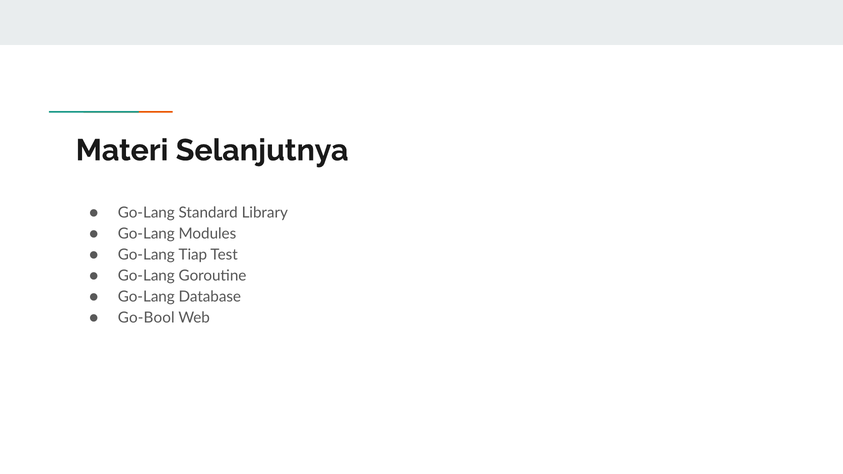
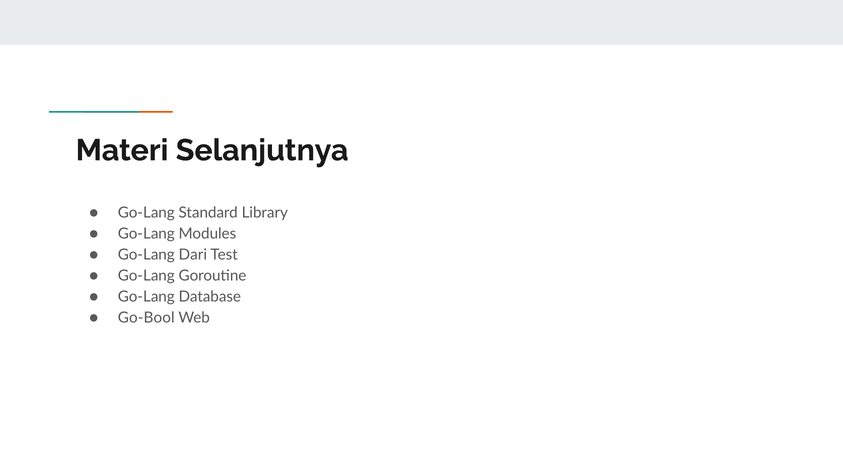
Tiap: Tiap -> Dari
